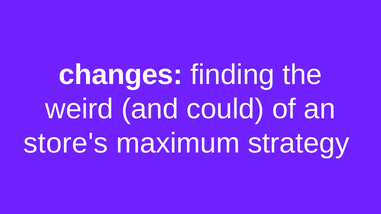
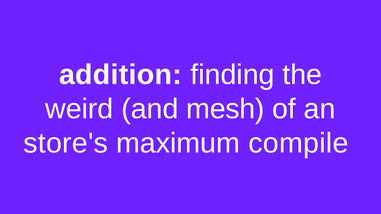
changes: changes -> addition
could: could -> mesh
strategy: strategy -> compile
